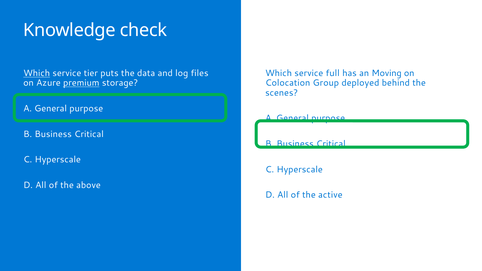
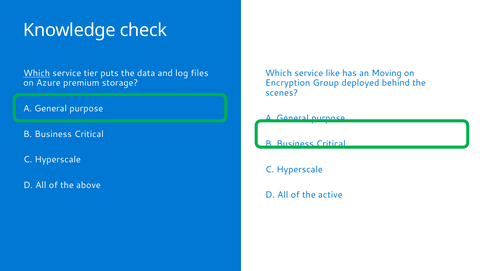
full: full -> like
premium underline: present -> none
Colocation: Colocation -> Encryption
